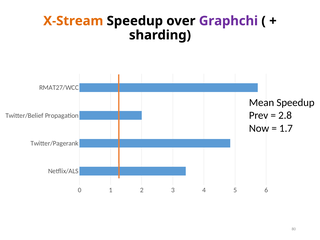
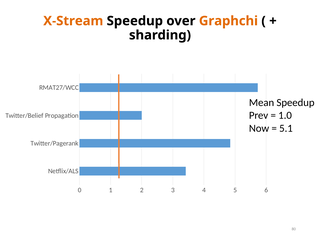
Graphchi colour: purple -> orange
2.8: 2.8 -> 1.0
1.7: 1.7 -> 5.1
